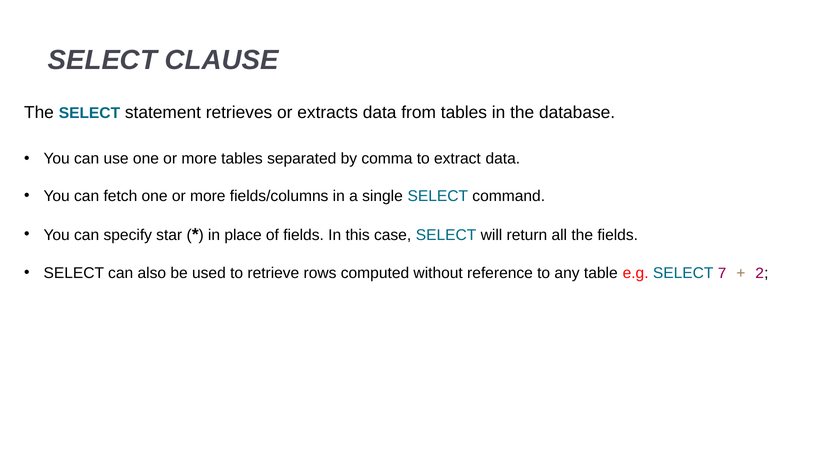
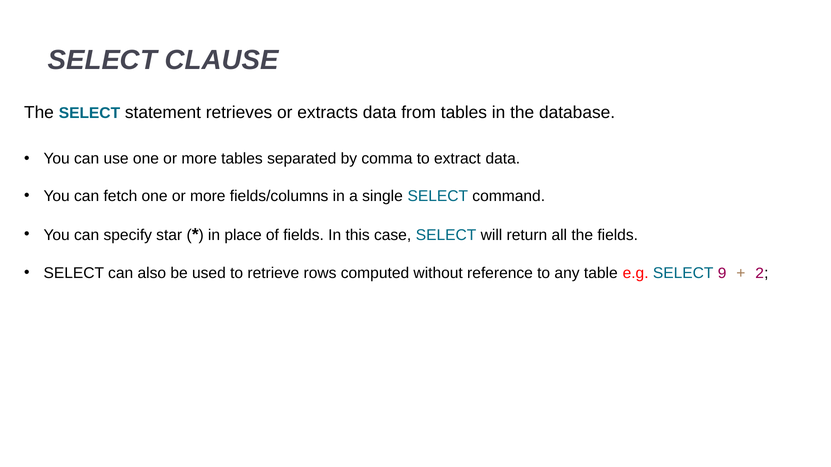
7: 7 -> 9
